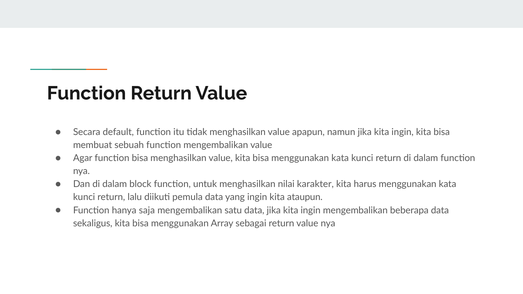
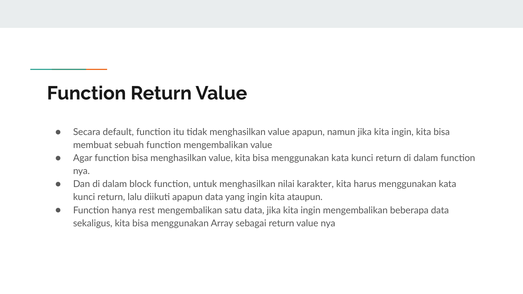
diikuti pemula: pemula -> apapun
saja: saja -> rest
